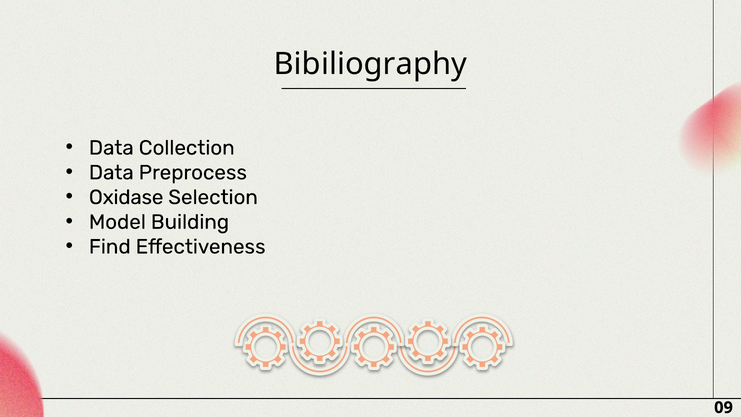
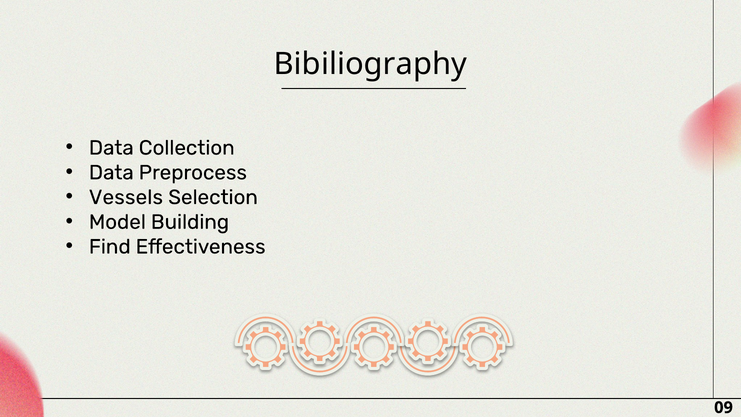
Oxidase: Oxidase -> Vessels
